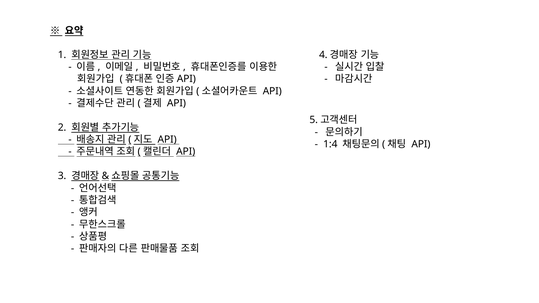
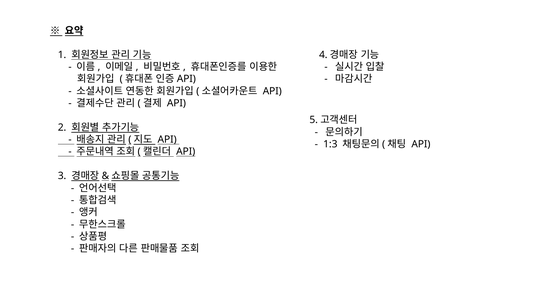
1:4: 1:4 -> 1:3
